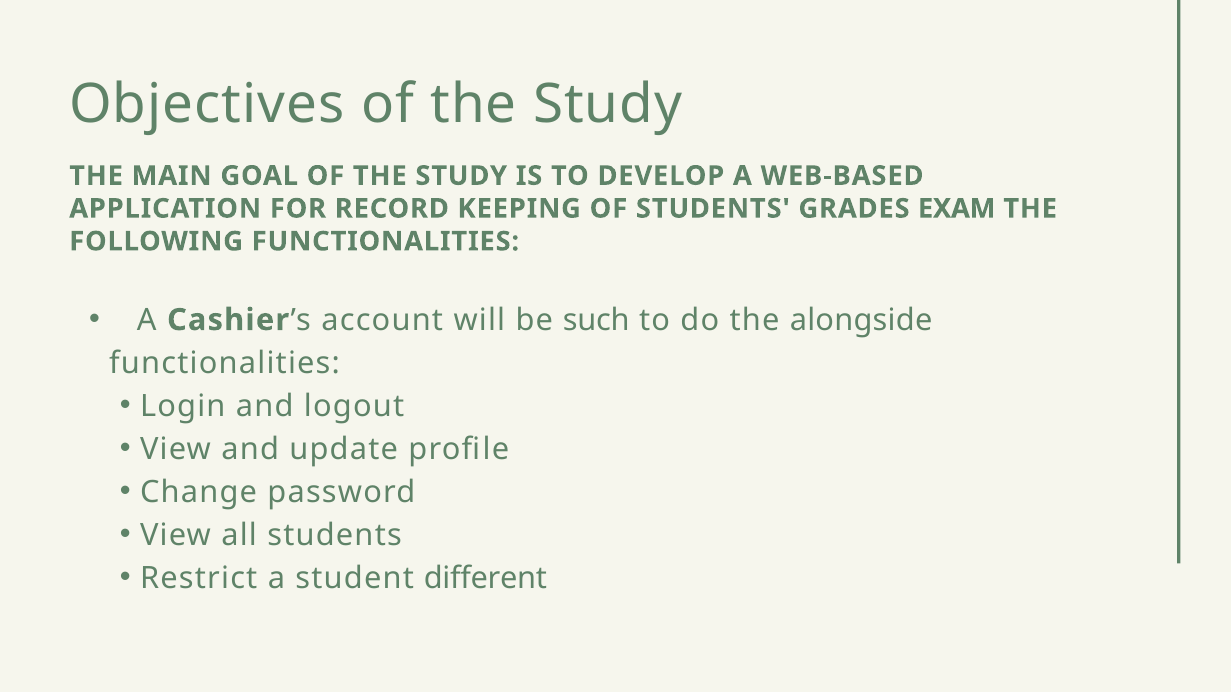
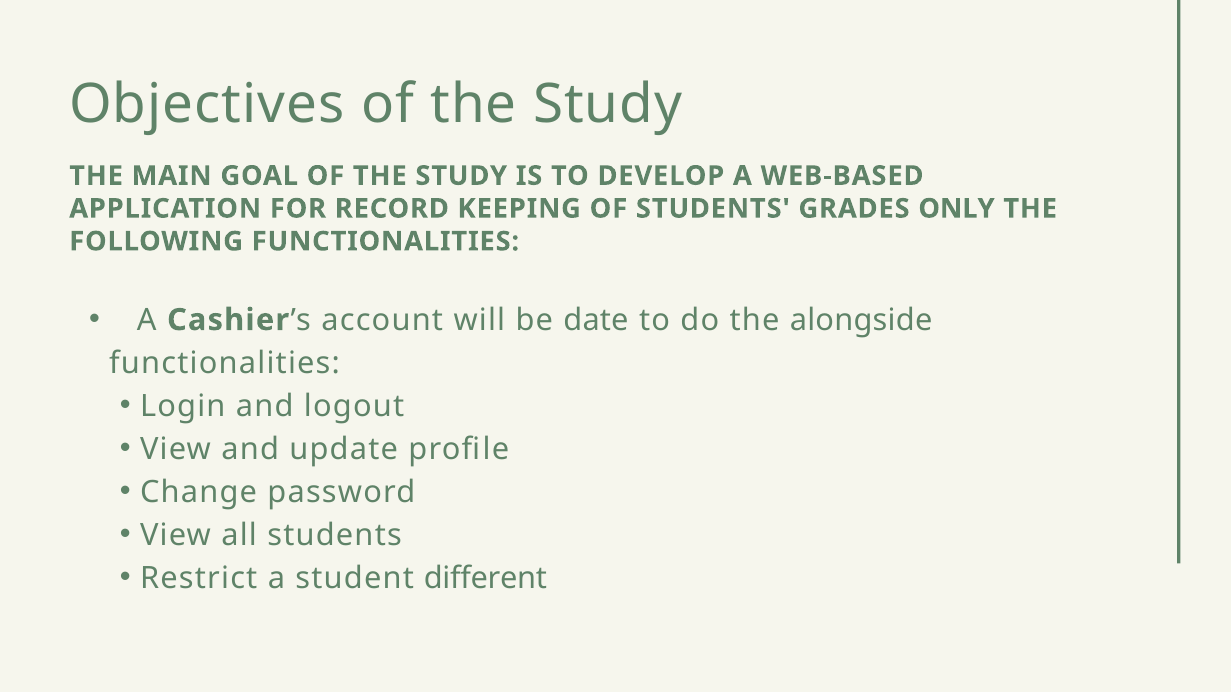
EXAM: EXAM -> ONLY
such: such -> date
